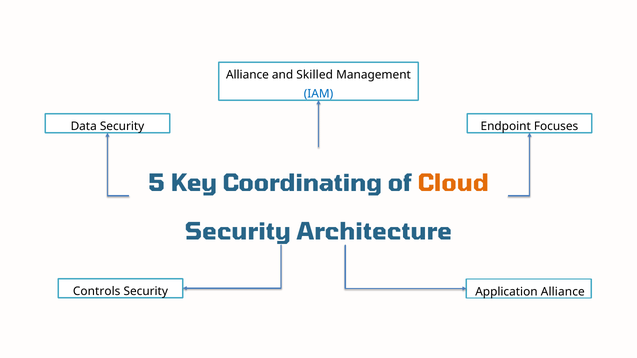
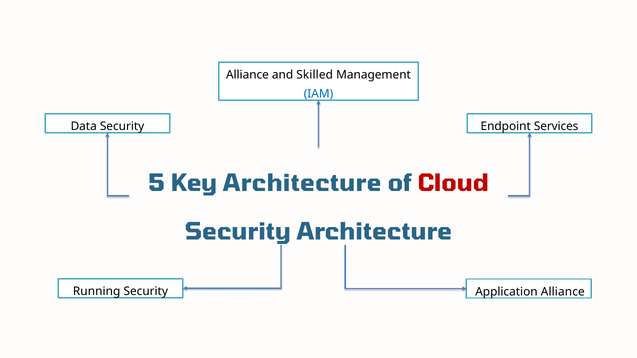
Focuses: Focuses -> Services
Key Coordinating: Coordinating -> Architecture
Cloud colour: orange -> red
Controls: Controls -> Running
